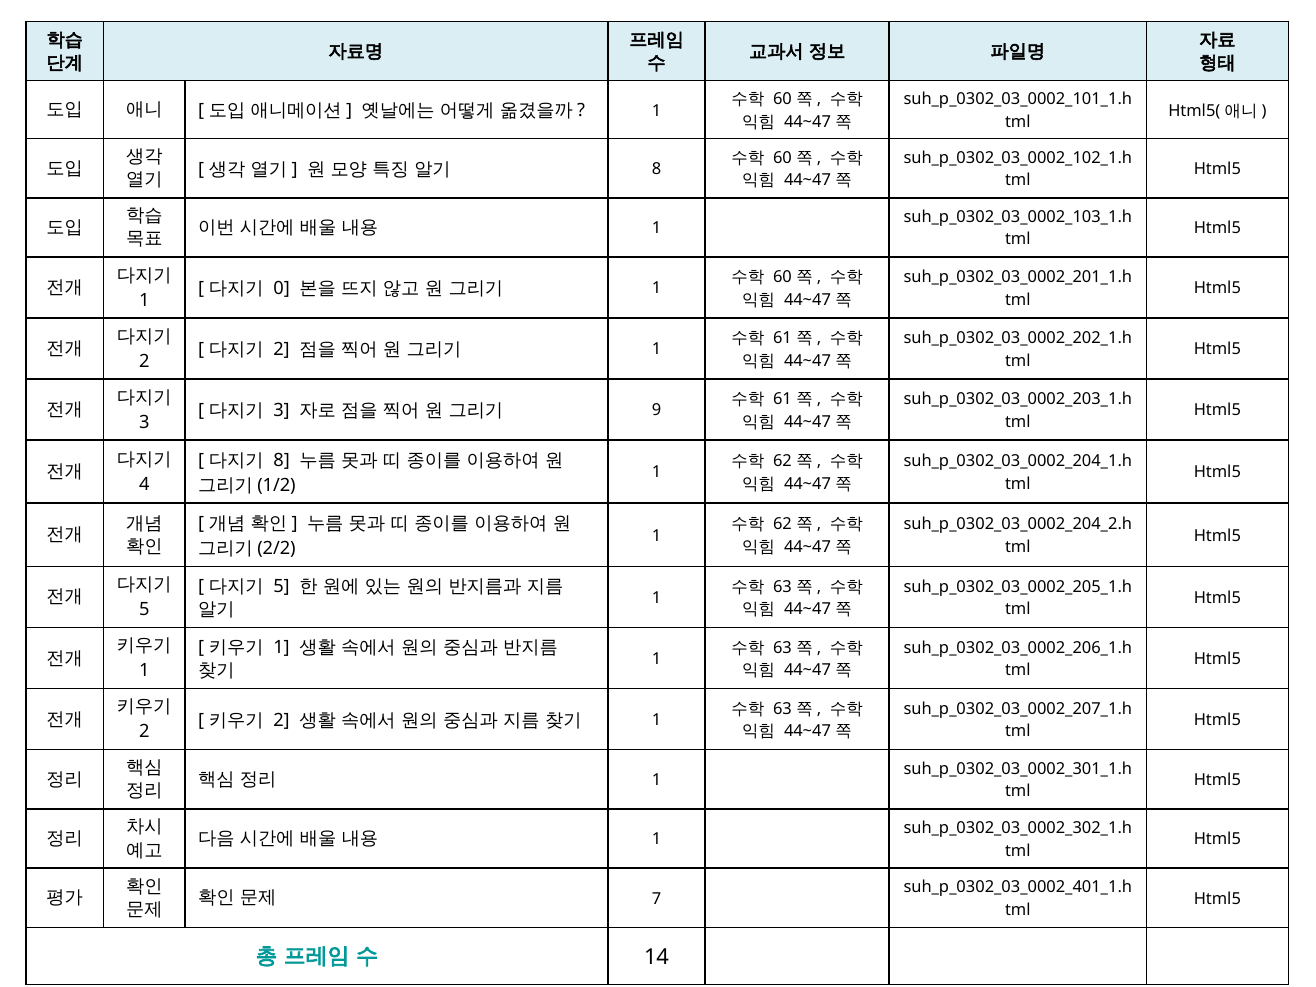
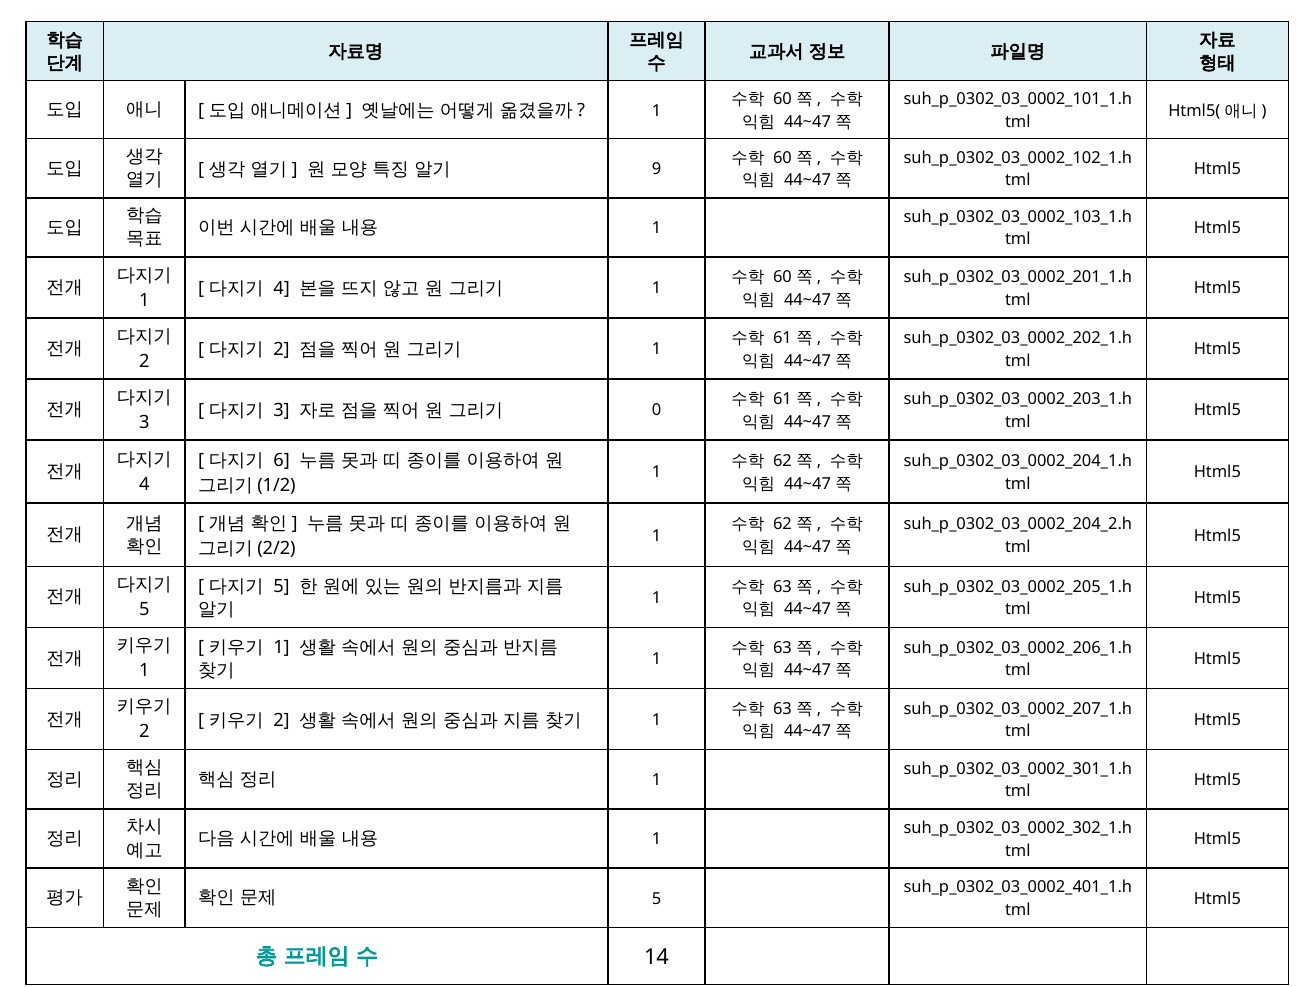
8 at (657, 169): 8 -> 9
0 at (282, 289): 0 -> 4
9: 9 -> 0
8 at (282, 460): 8 -> 6
7 at (657, 899): 7 -> 5
